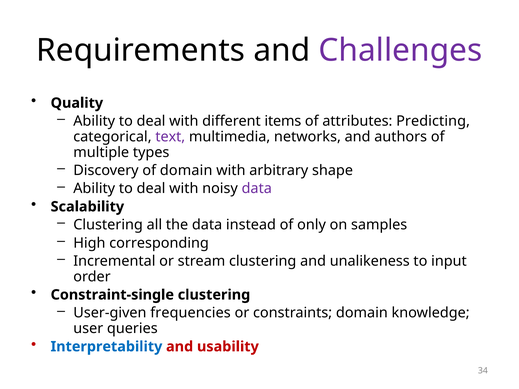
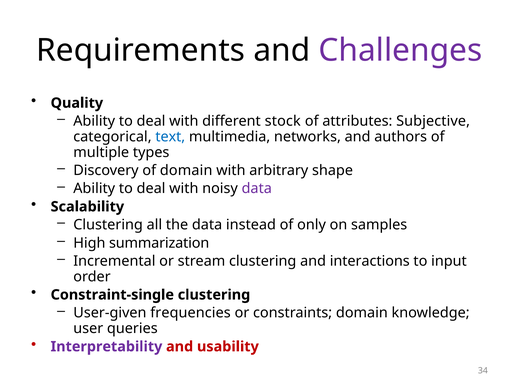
items: items -> stock
Predicting: Predicting -> Subjective
text colour: purple -> blue
corresponding: corresponding -> summarization
unalikeness: unalikeness -> interactions
Interpretability colour: blue -> purple
